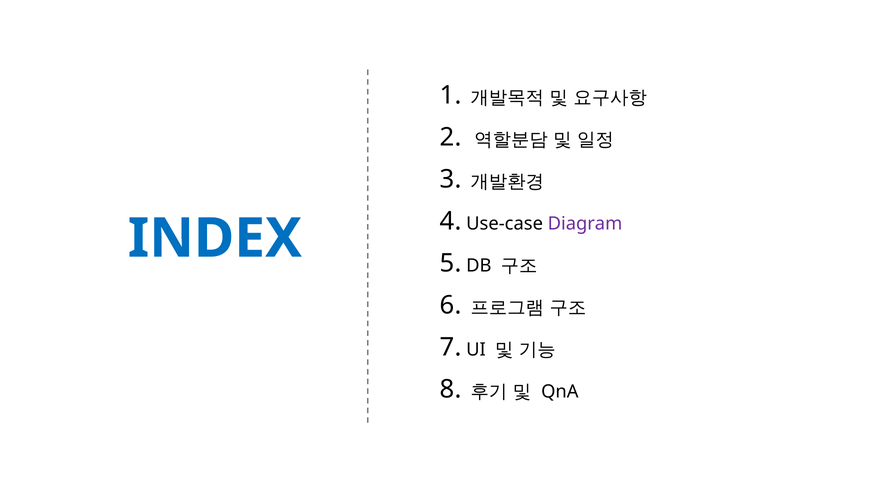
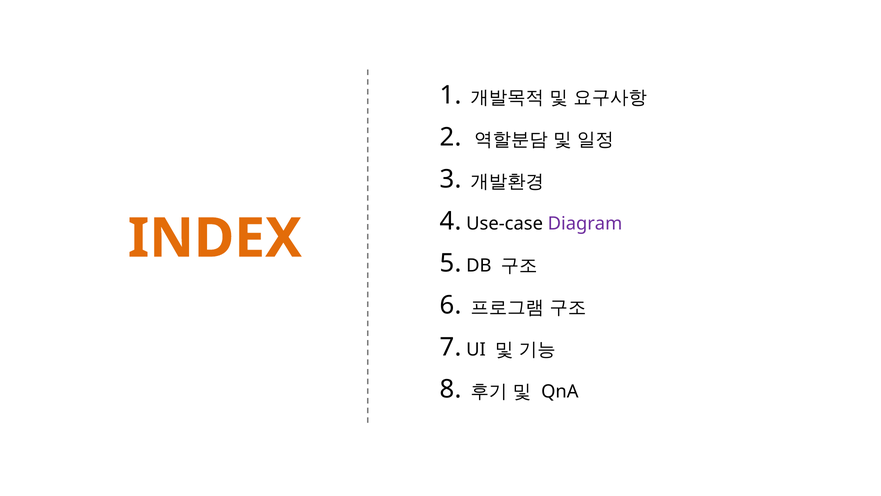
INDEX colour: blue -> orange
